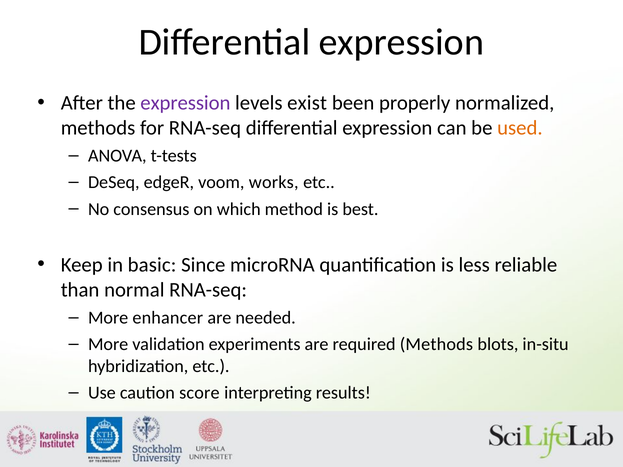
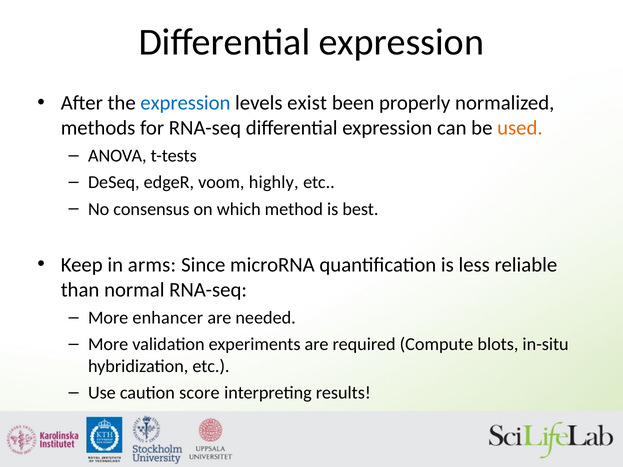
expression at (185, 103) colour: purple -> blue
works: works -> highly
basic: basic -> arms
required Methods: Methods -> Compute
